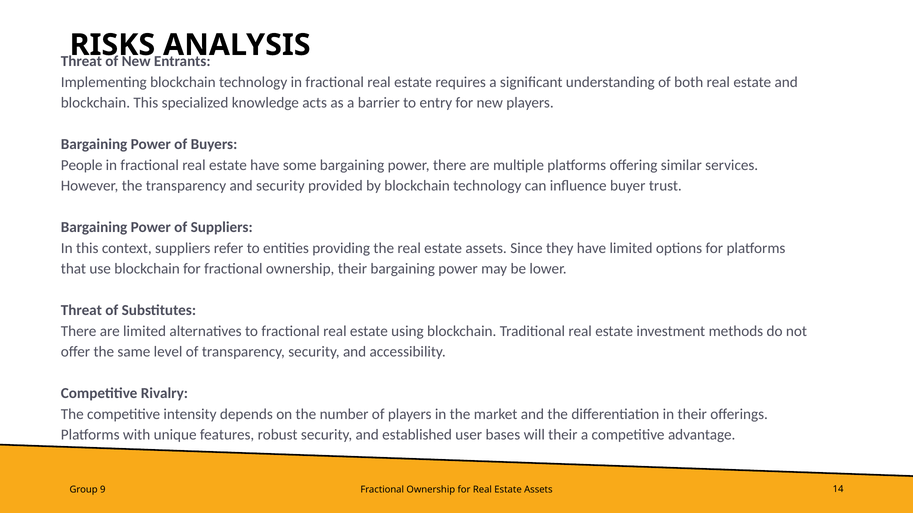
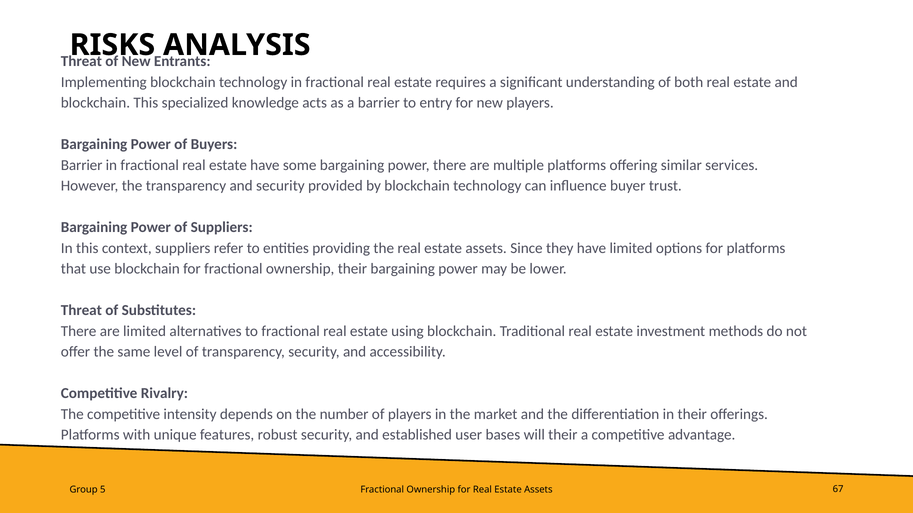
People at (82, 165): People -> Barrier
9: 9 -> 5
14: 14 -> 67
